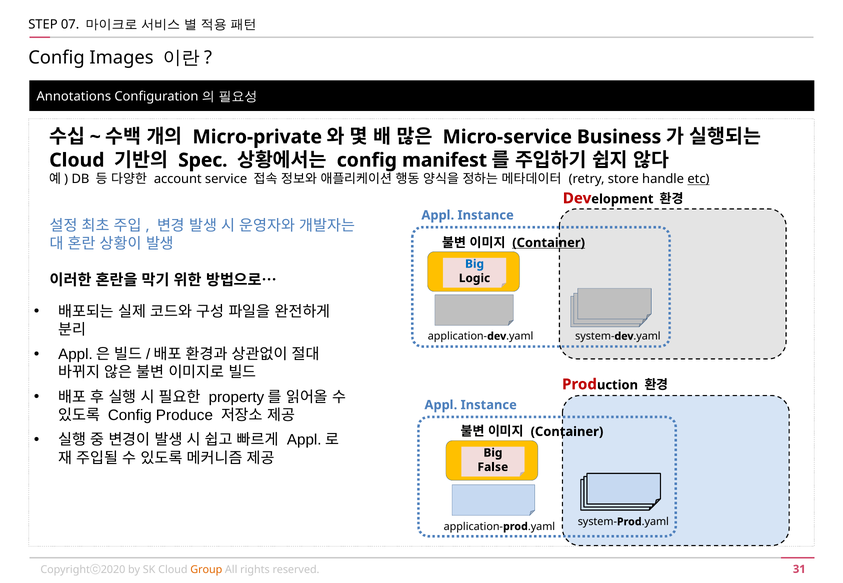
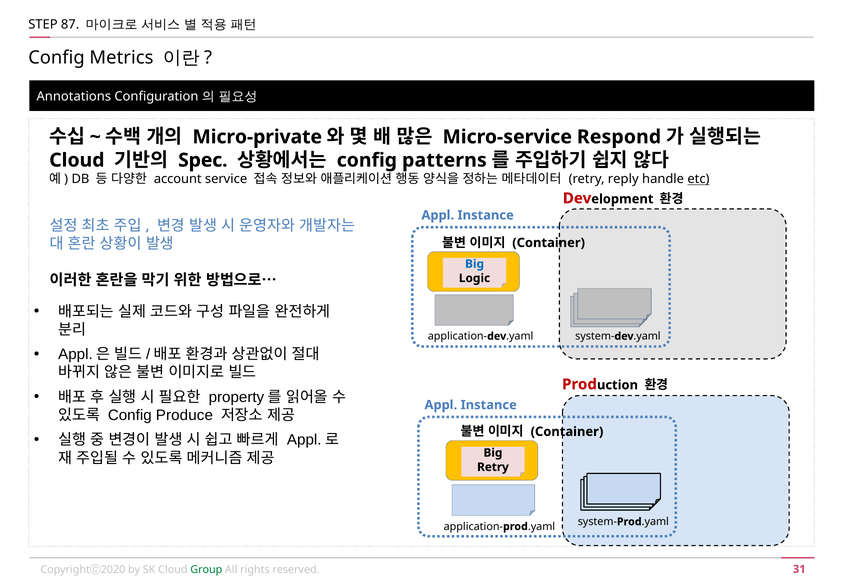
07: 07 -> 87
Images: Images -> Metrics
Business: Business -> Respond
manifest: manifest -> patterns
store: store -> reply
Container at (549, 243) underline: present -> none
False at (493, 468): False -> Retry
Group colour: orange -> green
